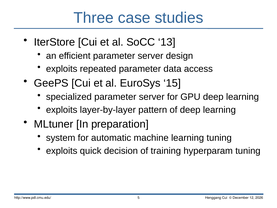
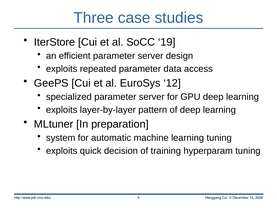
13: 13 -> 19
EuroSys 15: 15 -> 12
